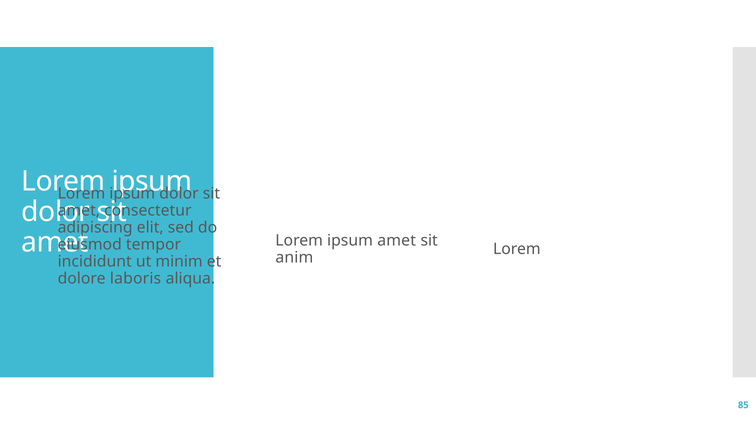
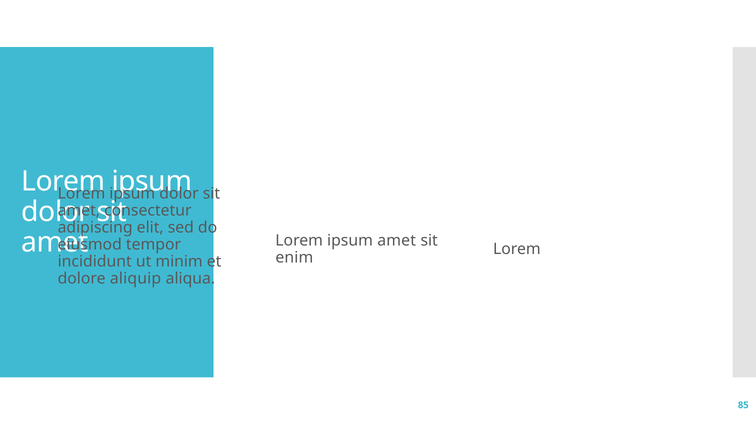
anim: anim -> enim
laboris: laboris -> aliquip
